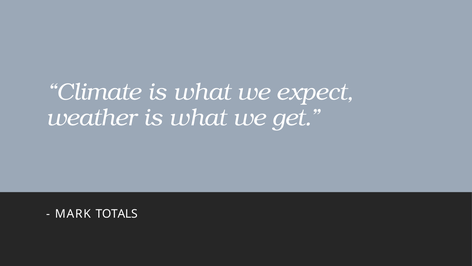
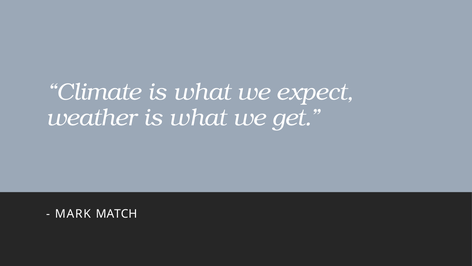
TOTALS: TOTALS -> MATCH
